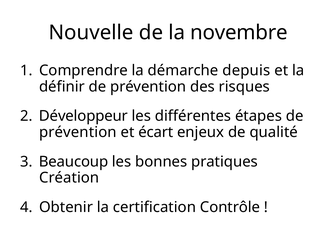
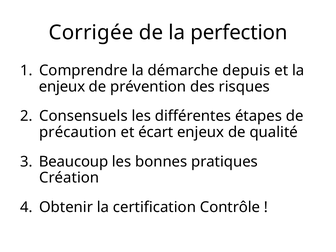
Nouvelle: Nouvelle -> Corrigée
novembre: novembre -> perfection
définir at (62, 87): définir -> enjeux
Développeur: Développeur -> Consensuels
prévention at (78, 132): prévention -> précaution
